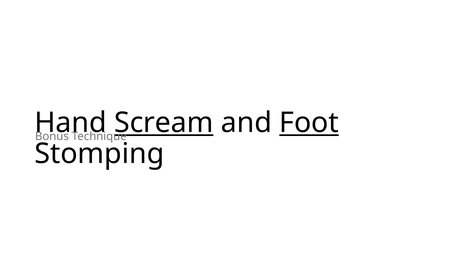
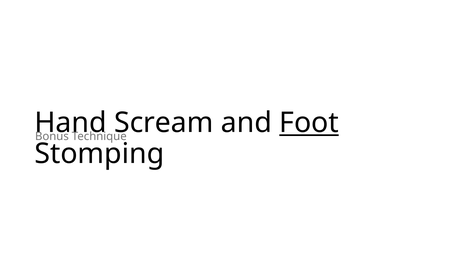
Scream underline: present -> none
